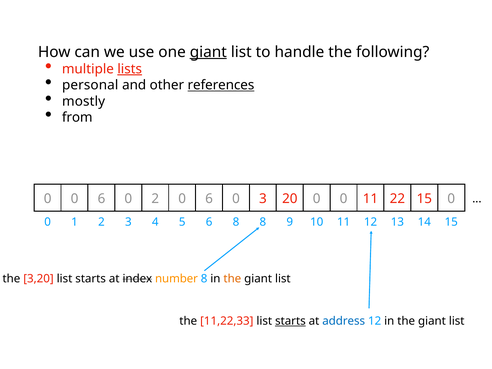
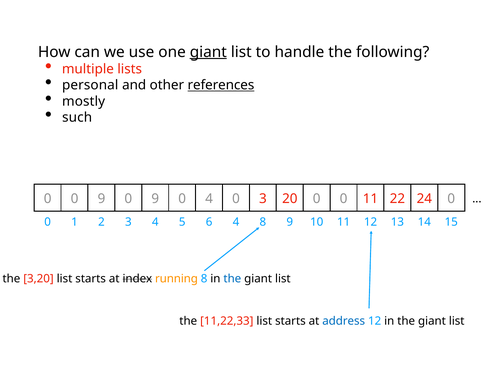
lists underline: present -> none
from: from -> such
0 0 6: 6 -> 9
2 at (155, 199): 2 -> 9
6 at (209, 199): 6 -> 4
22 15: 15 -> 24
8 at (236, 222): 8 -> 4
number: number -> running
the at (232, 279) colour: orange -> blue
starts at (290, 321) underline: present -> none
